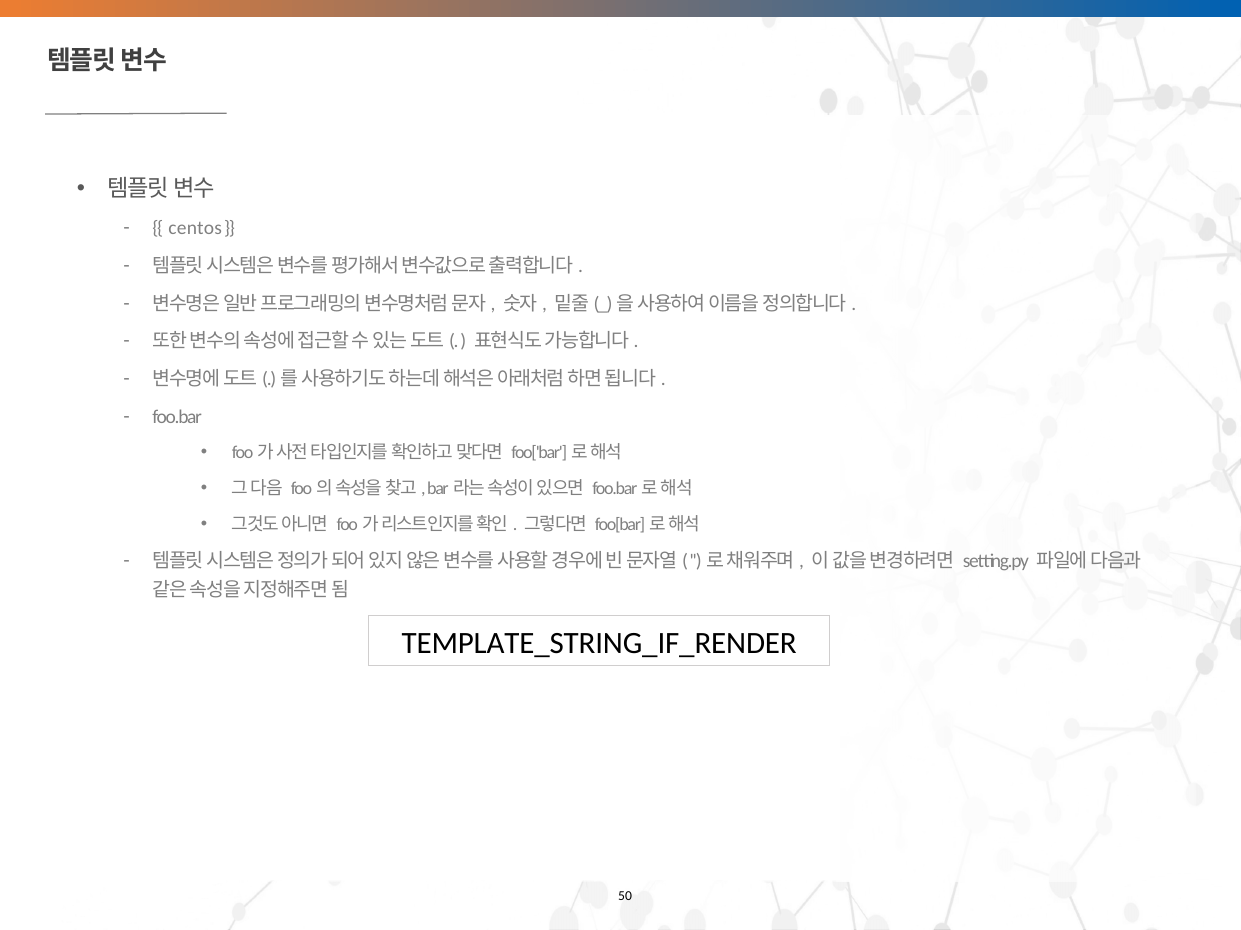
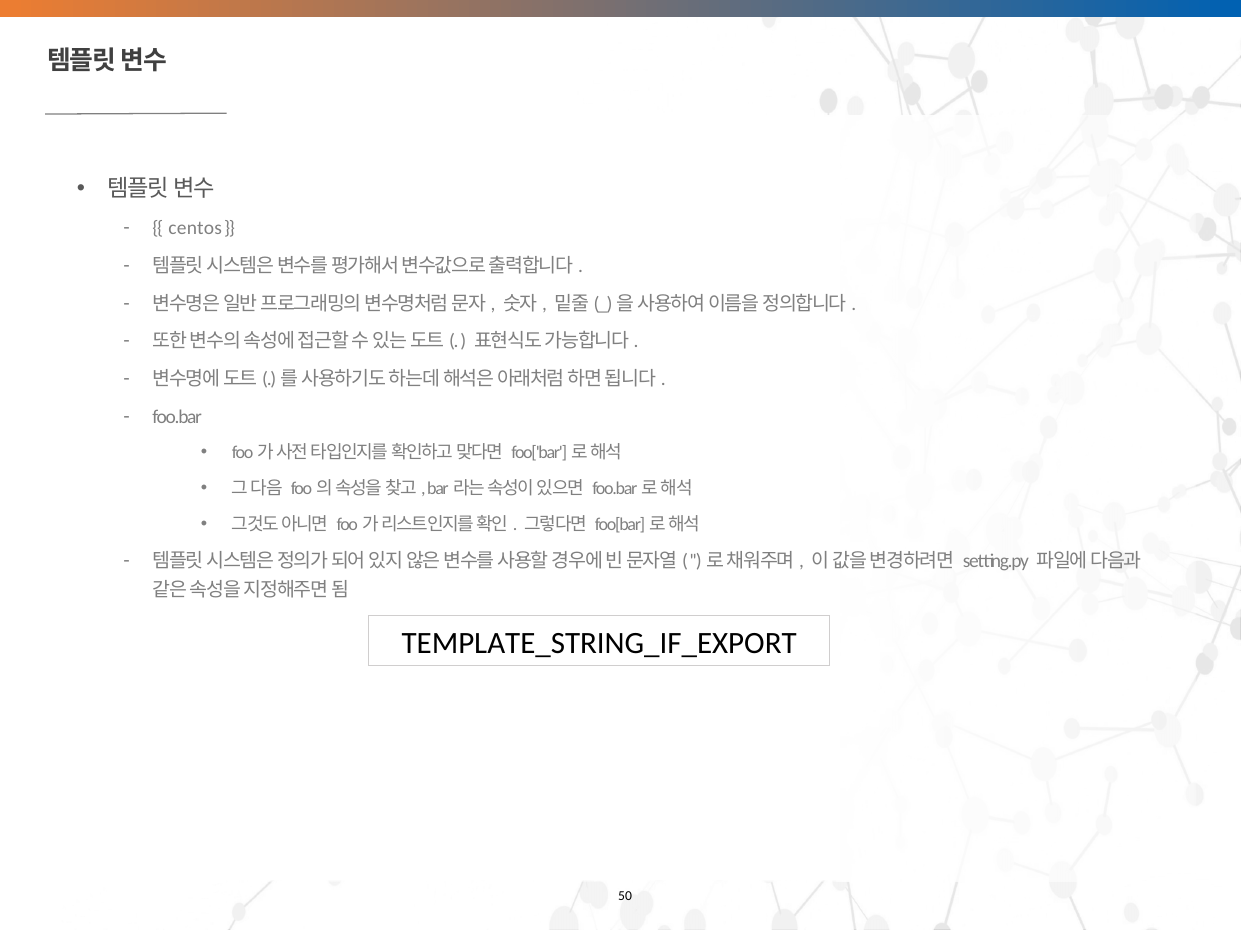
TEMPLATE_STRING_IF_RENDER: TEMPLATE_STRING_IF_RENDER -> TEMPLATE_STRING_IF_EXPORT
